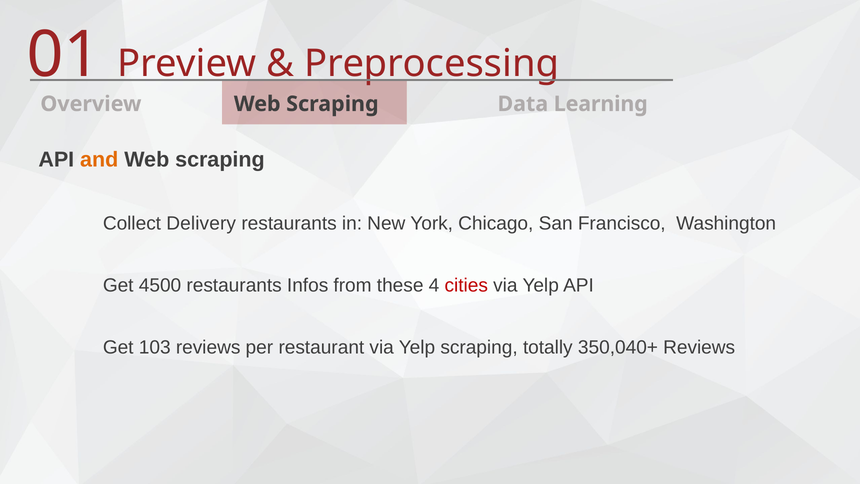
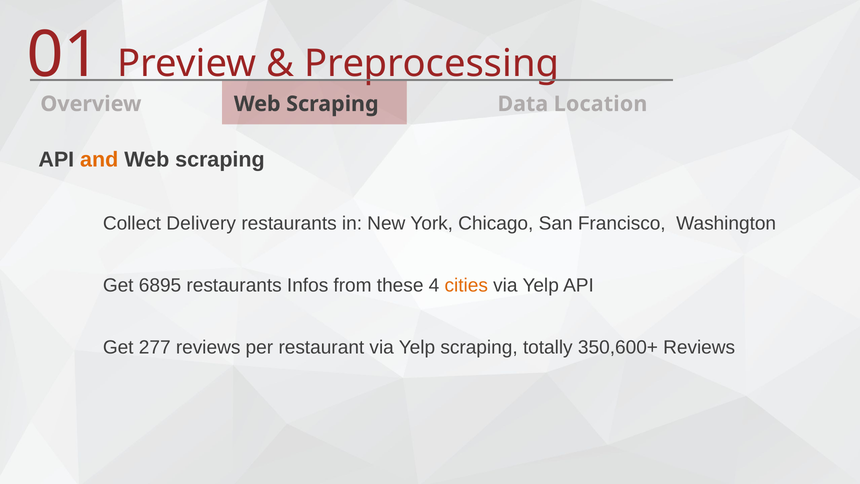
Learning: Learning -> Location
4500: 4500 -> 6895
cities colour: red -> orange
103: 103 -> 277
350,040+: 350,040+ -> 350,600+
